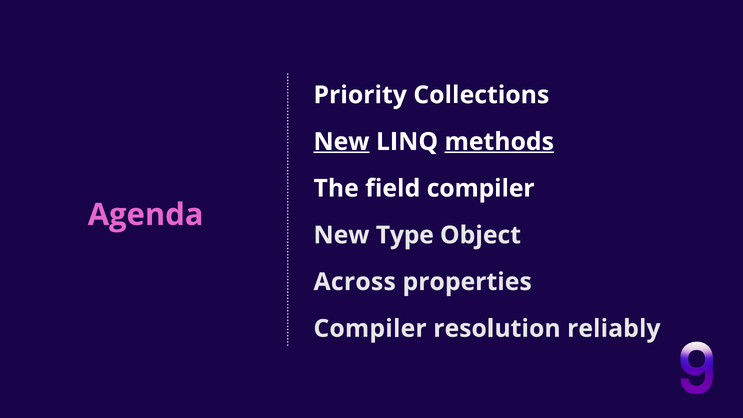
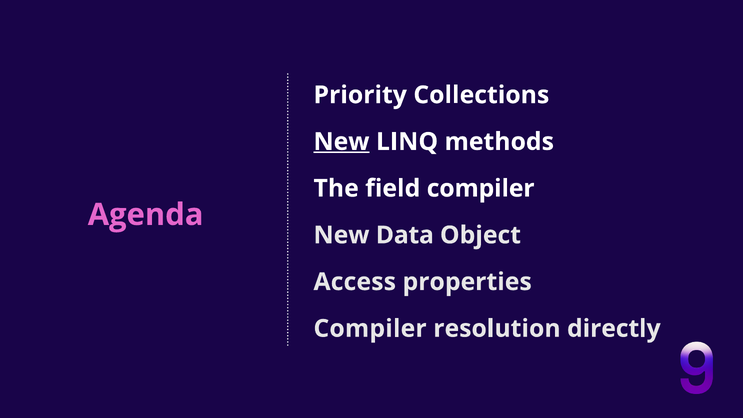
methods underline: present -> none
Type: Type -> Data
Across: Across -> Access
reliably: reliably -> directly
